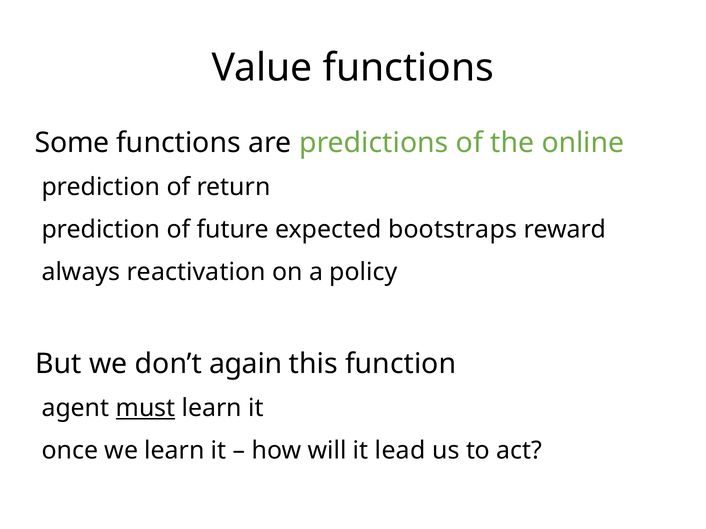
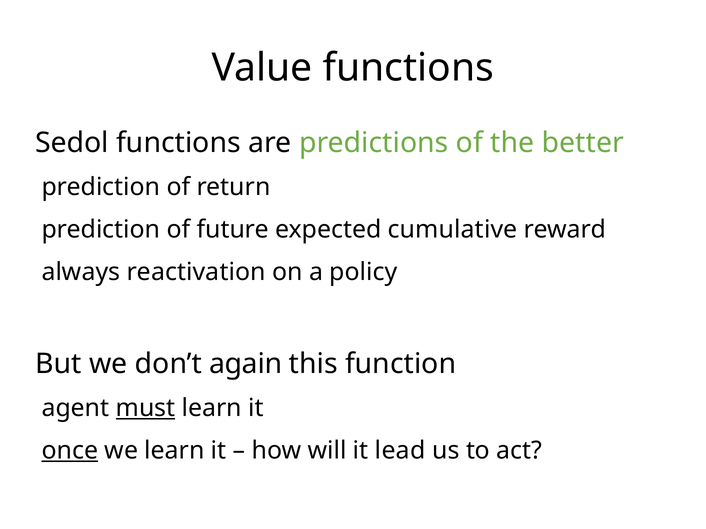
Some: Some -> Sedol
online: online -> better
bootstraps: bootstraps -> cumulative
once underline: none -> present
